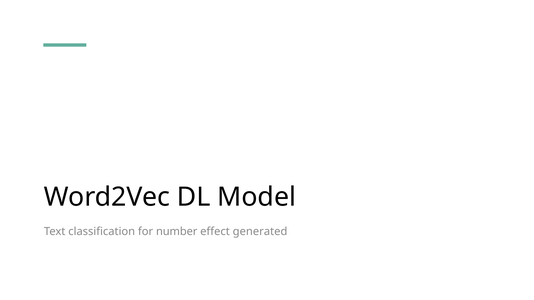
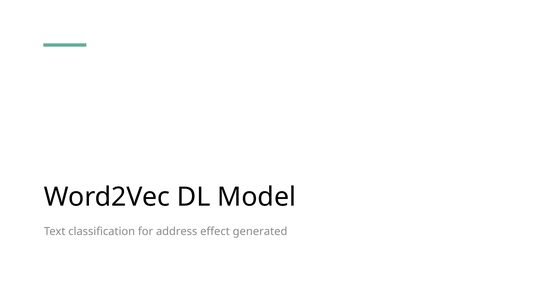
number: number -> address
